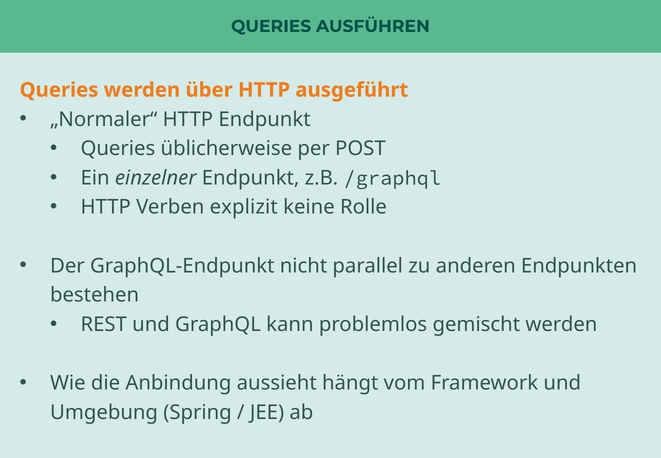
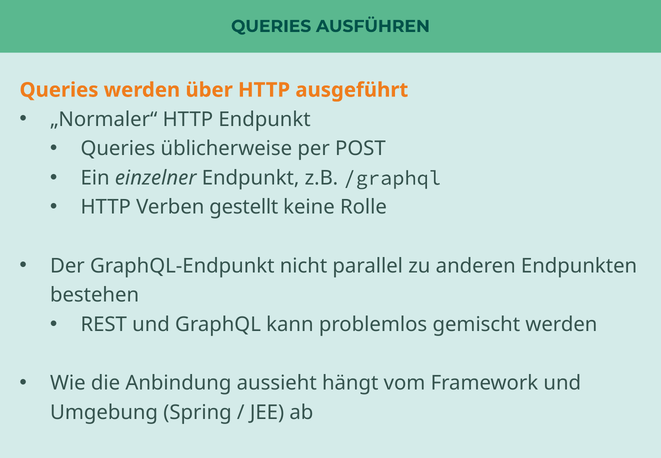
explizit: explizit -> gestellt
